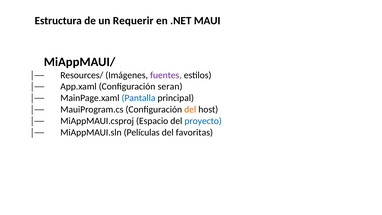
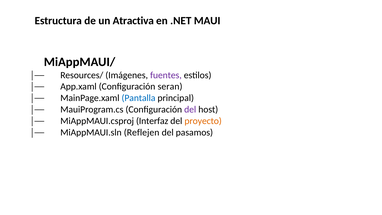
Requerir: Requerir -> Atractiva
del at (190, 109) colour: orange -> purple
Espacio: Espacio -> Interfaz
proyecto colour: blue -> orange
Películas: Películas -> Reflejen
favoritas: favoritas -> pasamos
